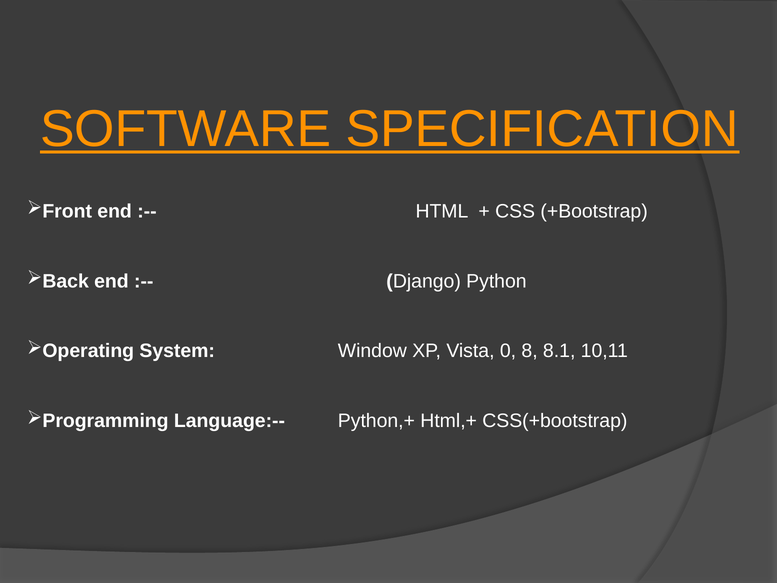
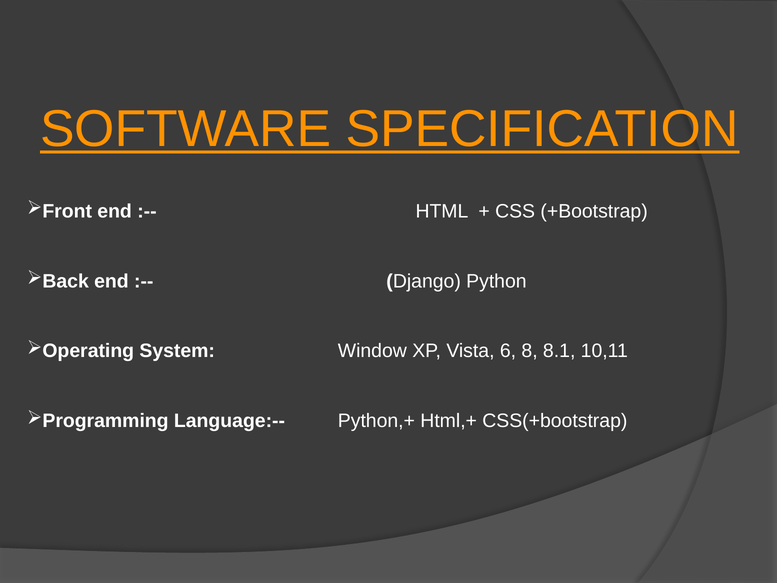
0: 0 -> 6
